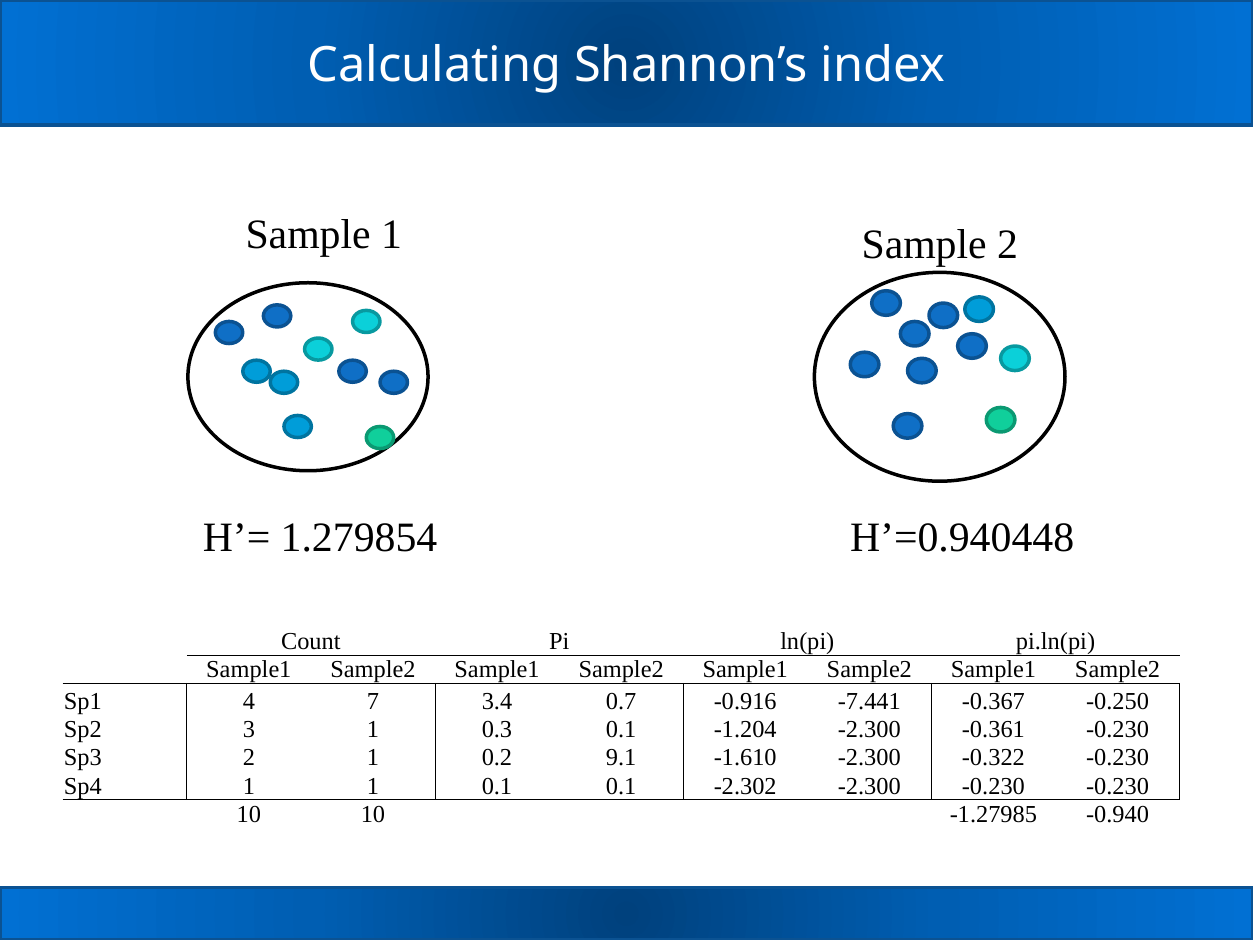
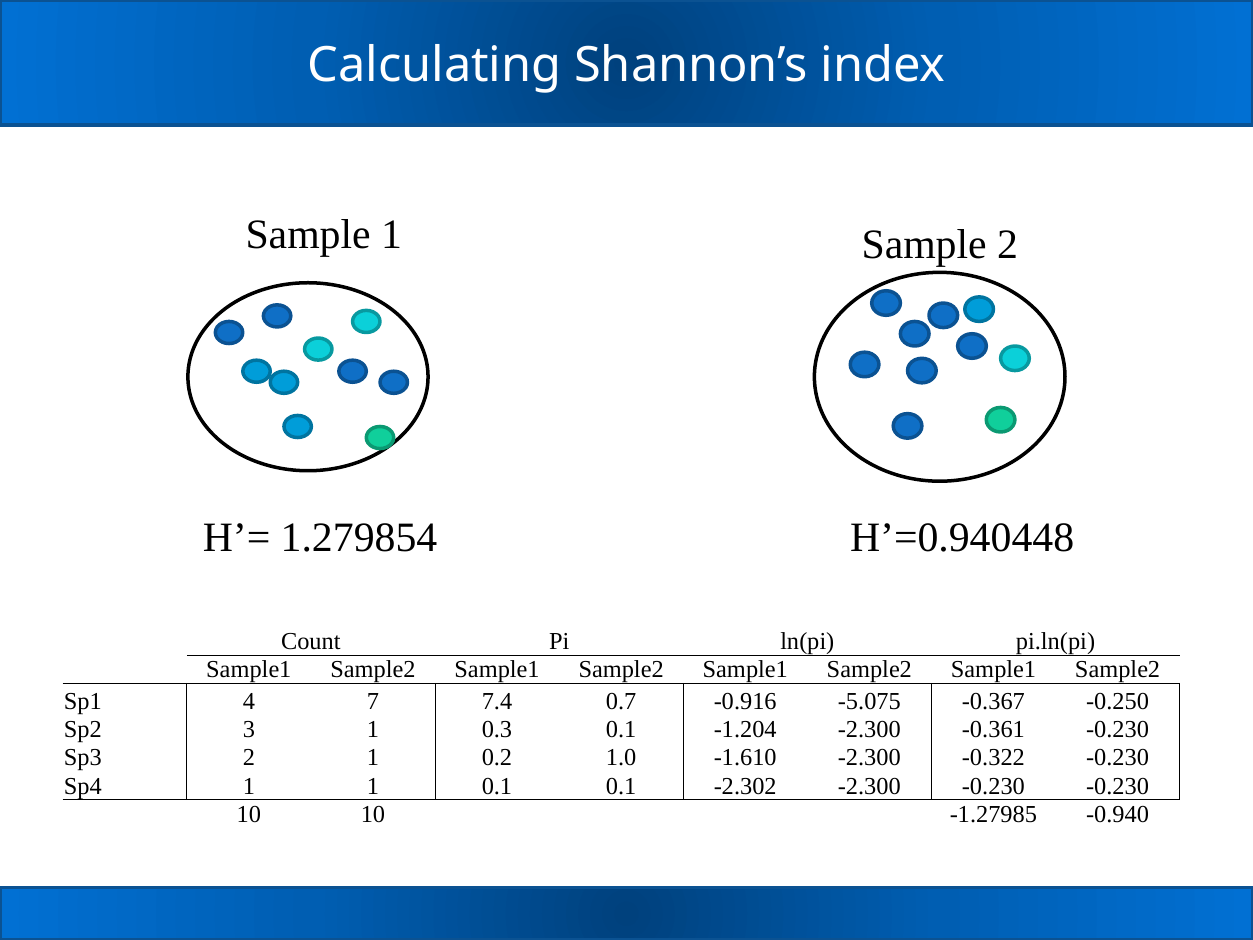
3.4: 3.4 -> 7.4
-7.441: -7.441 -> -5.075
9.1: 9.1 -> 1.0
